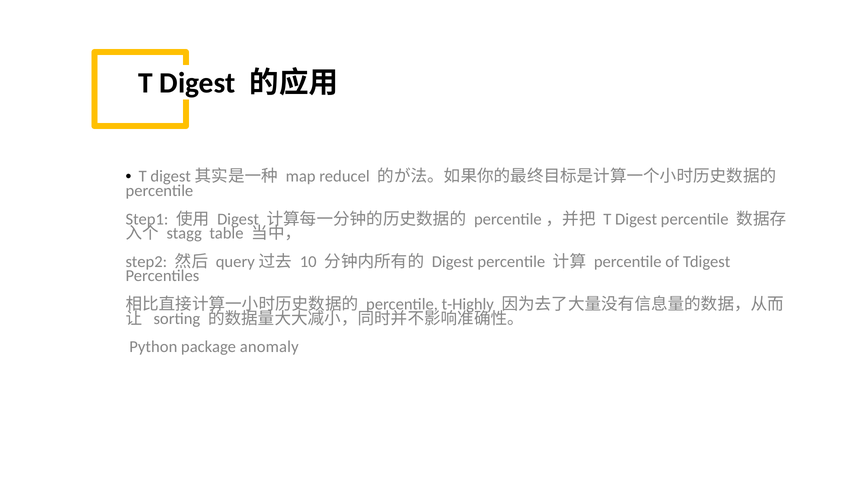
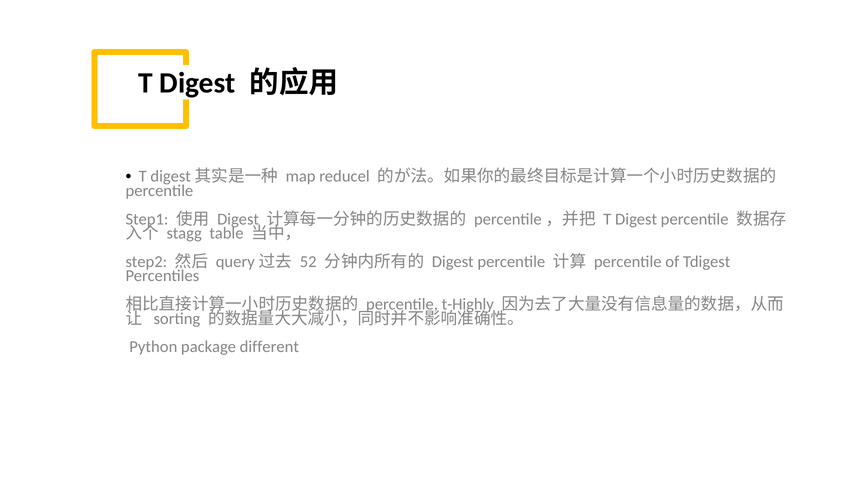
10: 10 -> 52
anomaly: anomaly -> different
